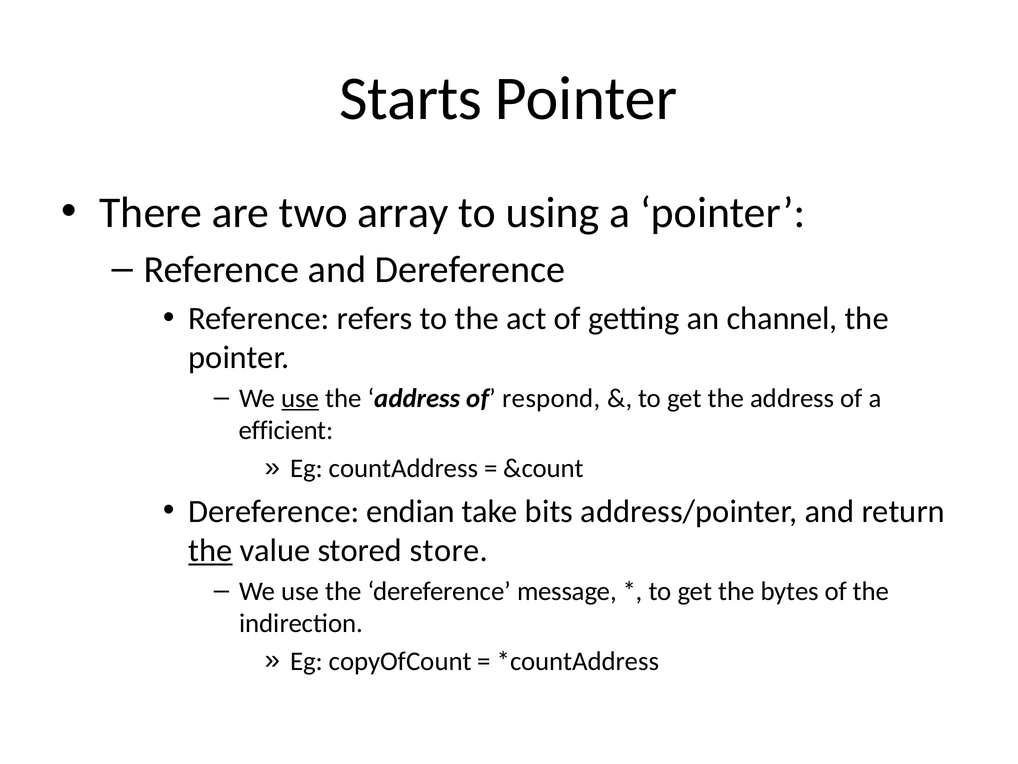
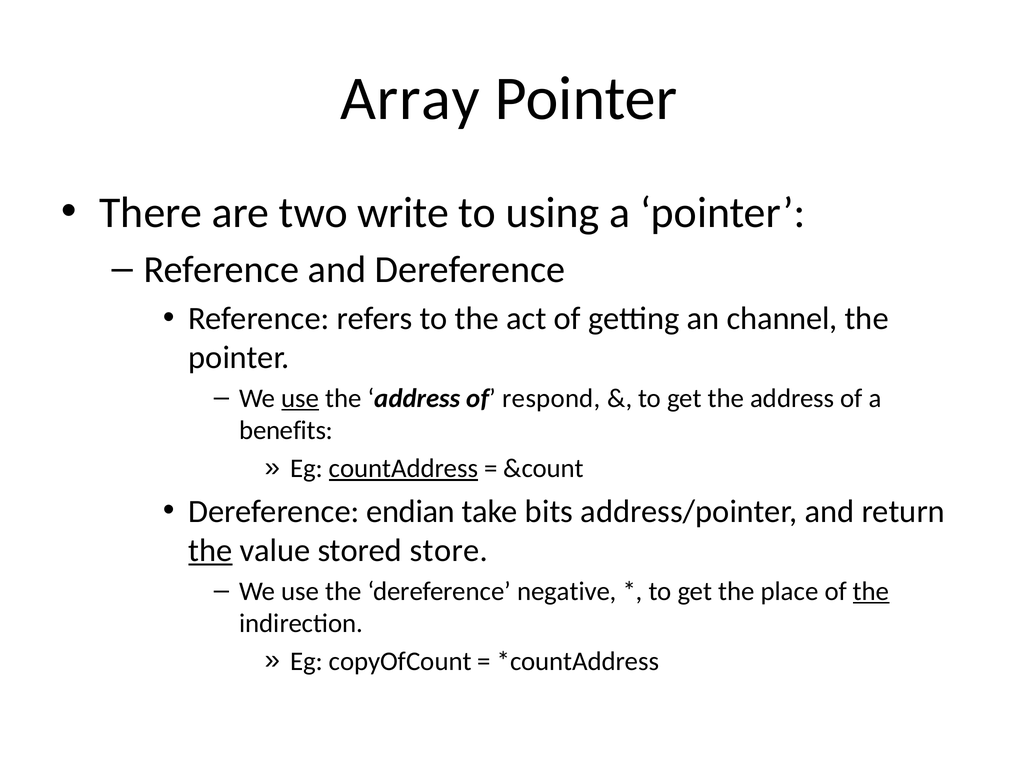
Starts: Starts -> Array
array: array -> write
efficient: efficient -> benefits
countAddress underline: none -> present
message: message -> negative
bytes: bytes -> place
the at (871, 591) underline: none -> present
